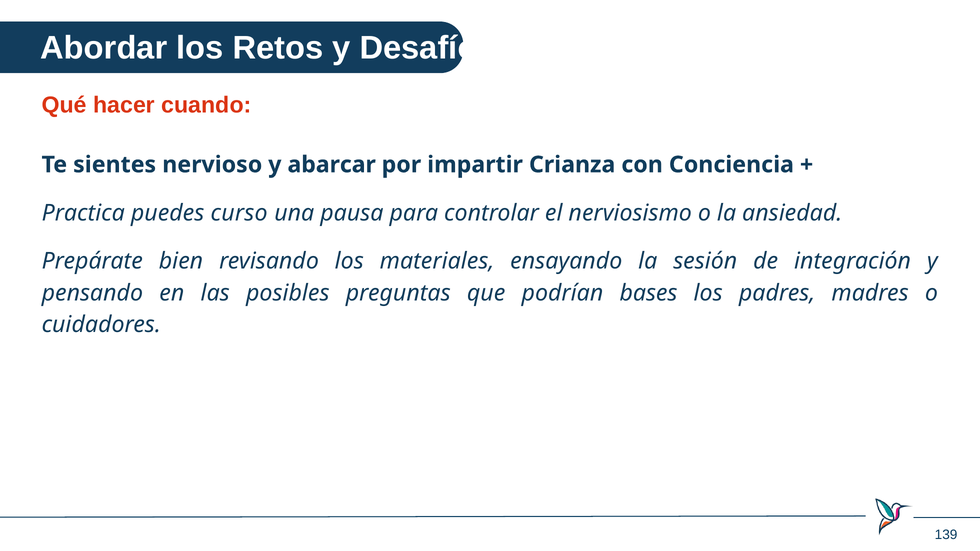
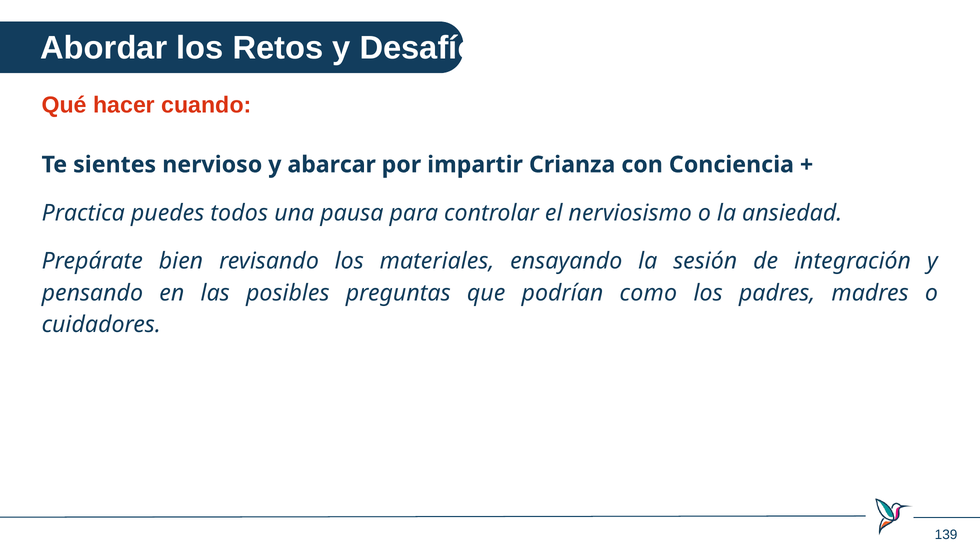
curso: curso -> todos
bases: bases -> como
